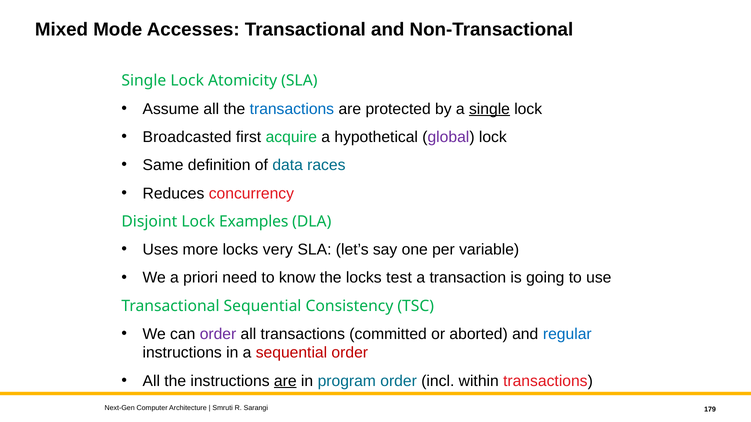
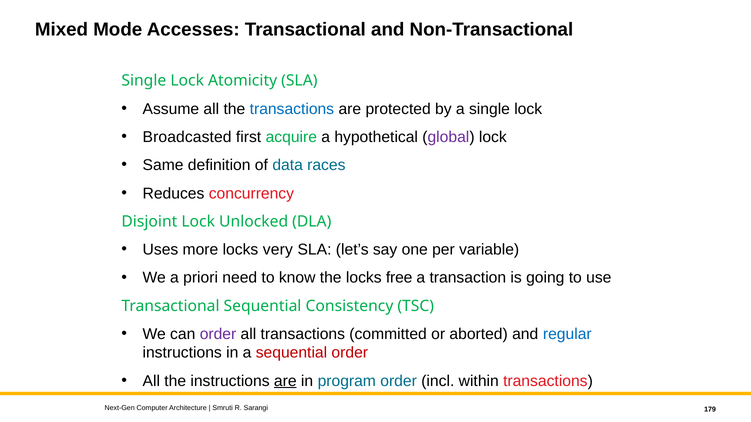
single at (489, 109) underline: present -> none
Examples: Examples -> Unlocked
test: test -> free
